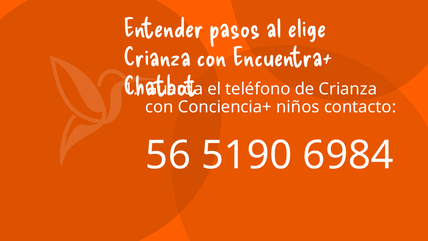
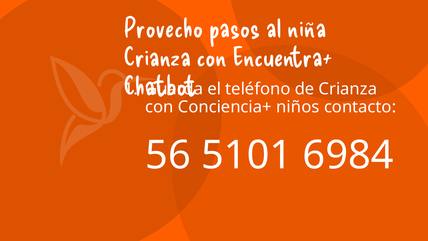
Entender: Entender -> Provecho
elige: elige -> niña
5190: 5190 -> 5101
